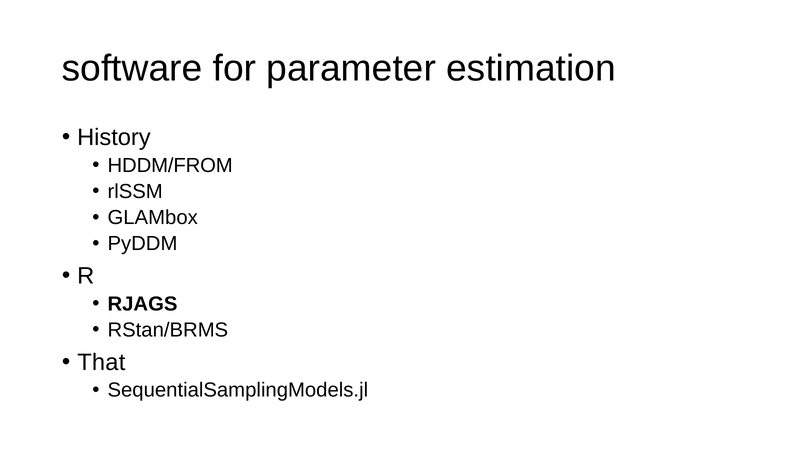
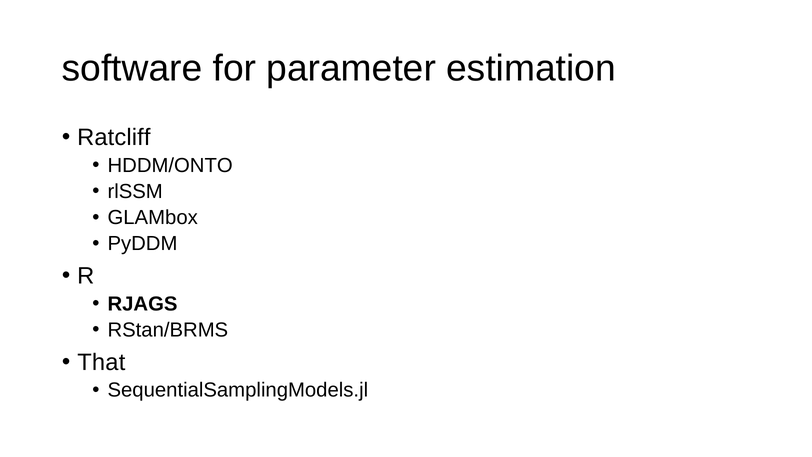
History: History -> Ratcliff
HDDM/FROM: HDDM/FROM -> HDDM/ONTO
